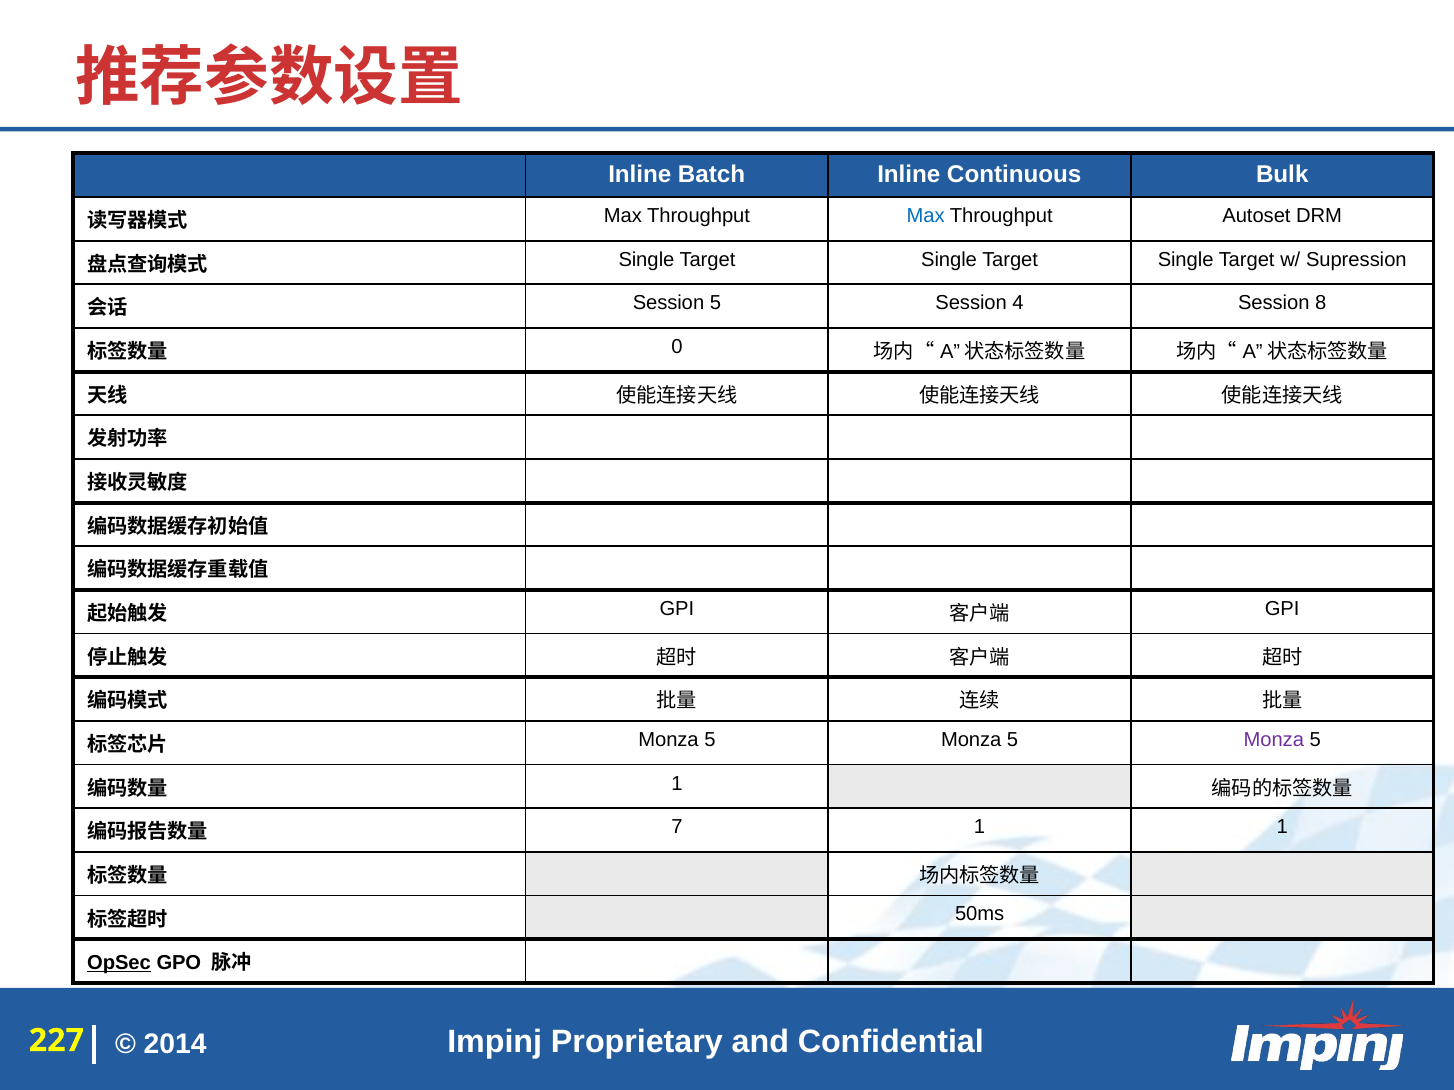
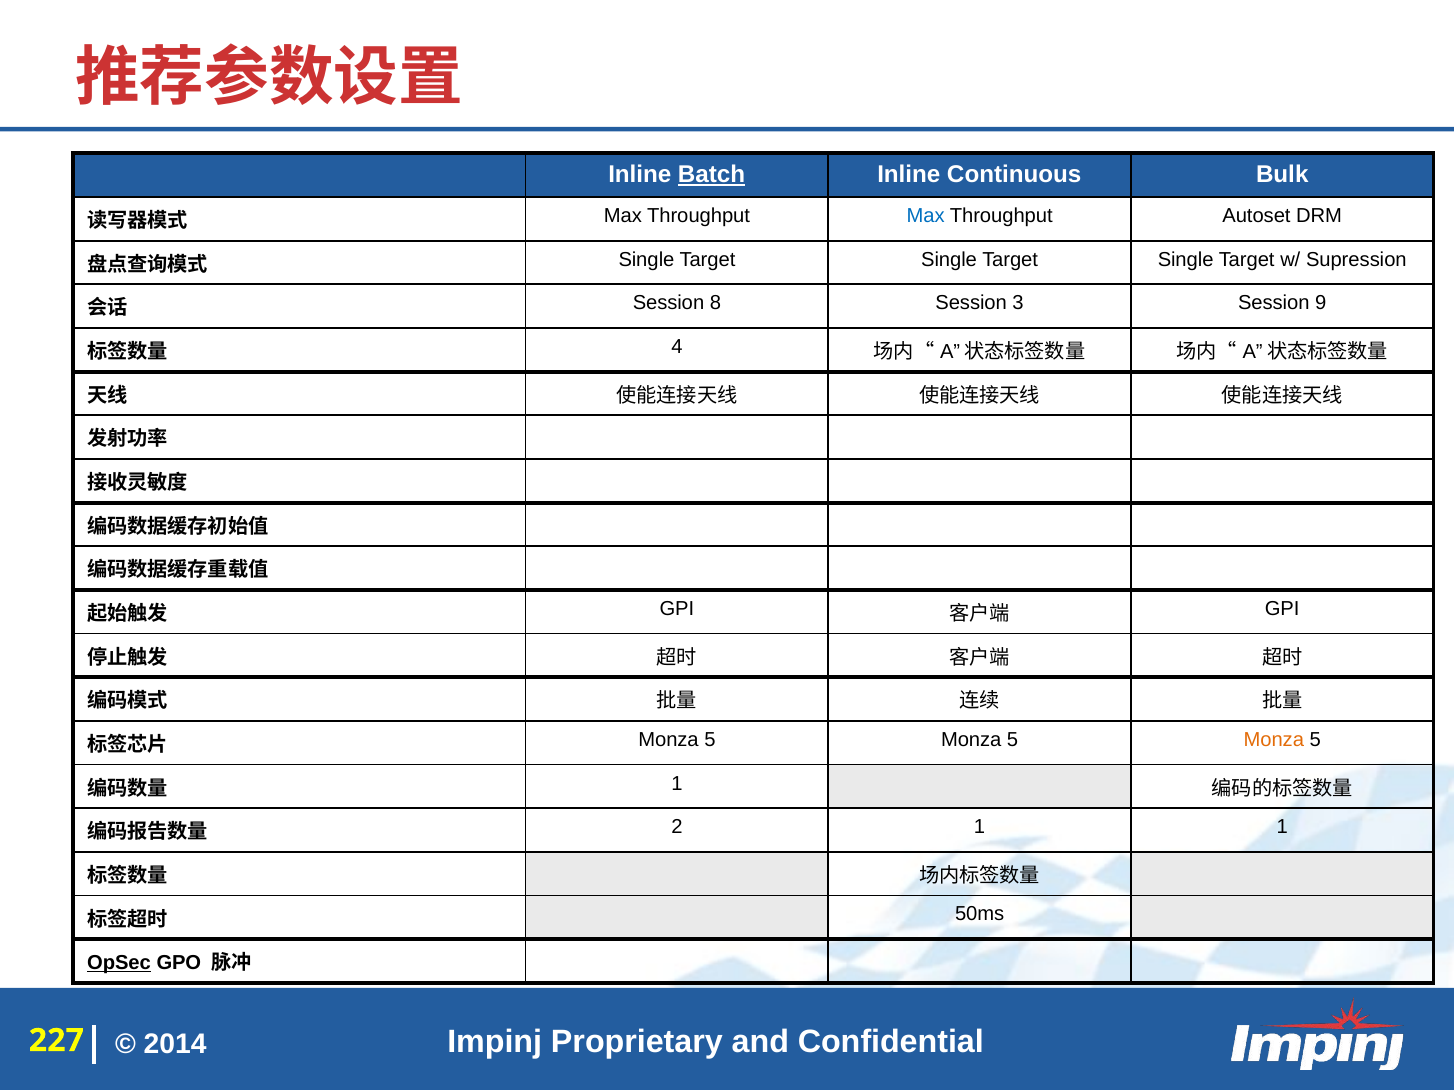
Batch underline: none -> present
Session 5: 5 -> 8
4: 4 -> 3
8: 8 -> 9
0: 0 -> 4
Monza at (1274, 740) colour: purple -> orange
7: 7 -> 2
